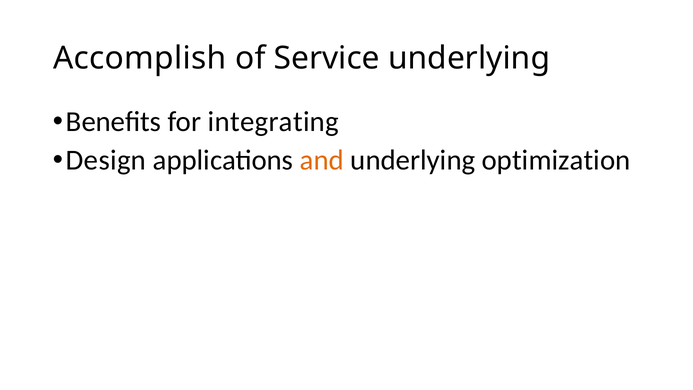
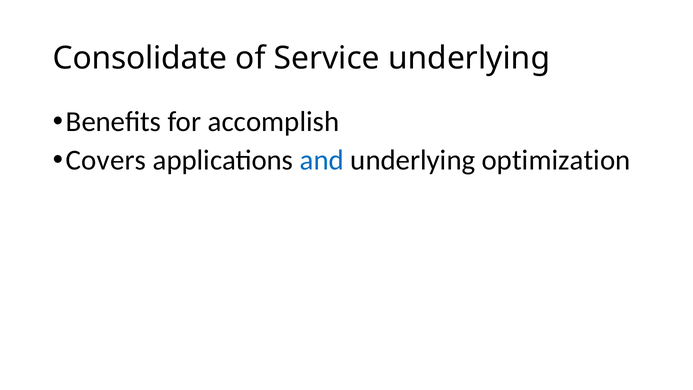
Accomplish: Accomplish -> Consolidate
integrating: integrating -> accomplish
Design: Design -> Covers
and colour: orange -> blue
